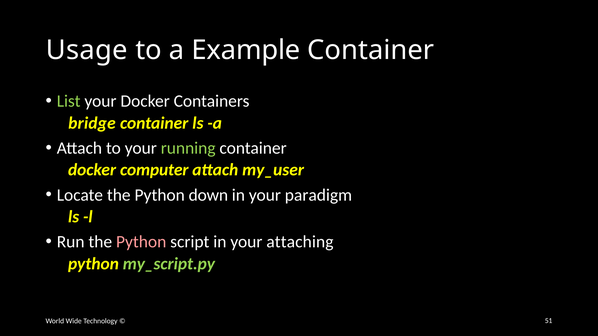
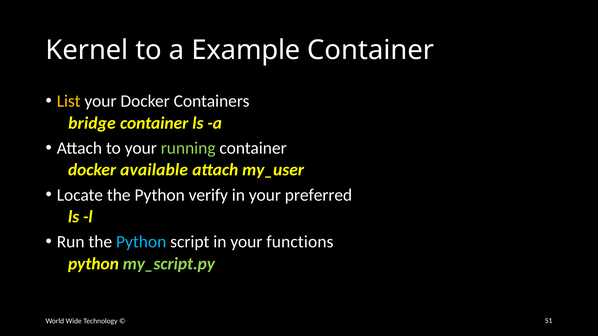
Usage: Usage -> Kernel
List colour: light green -> yellow
computer: computer -> available
down: down -> verify
paradigm: paradigm -> preferred
Python at (141, 242) colour: pink -> light blue
attaching: attaching -> functions
